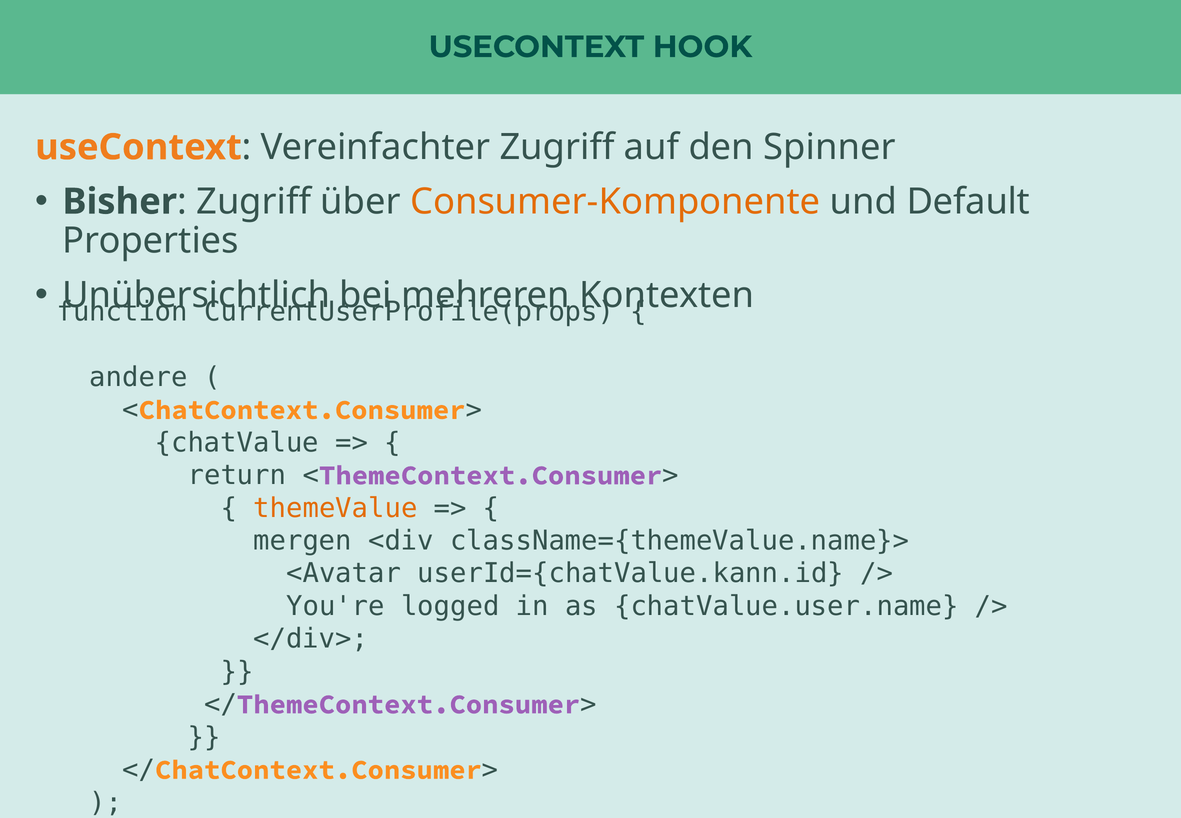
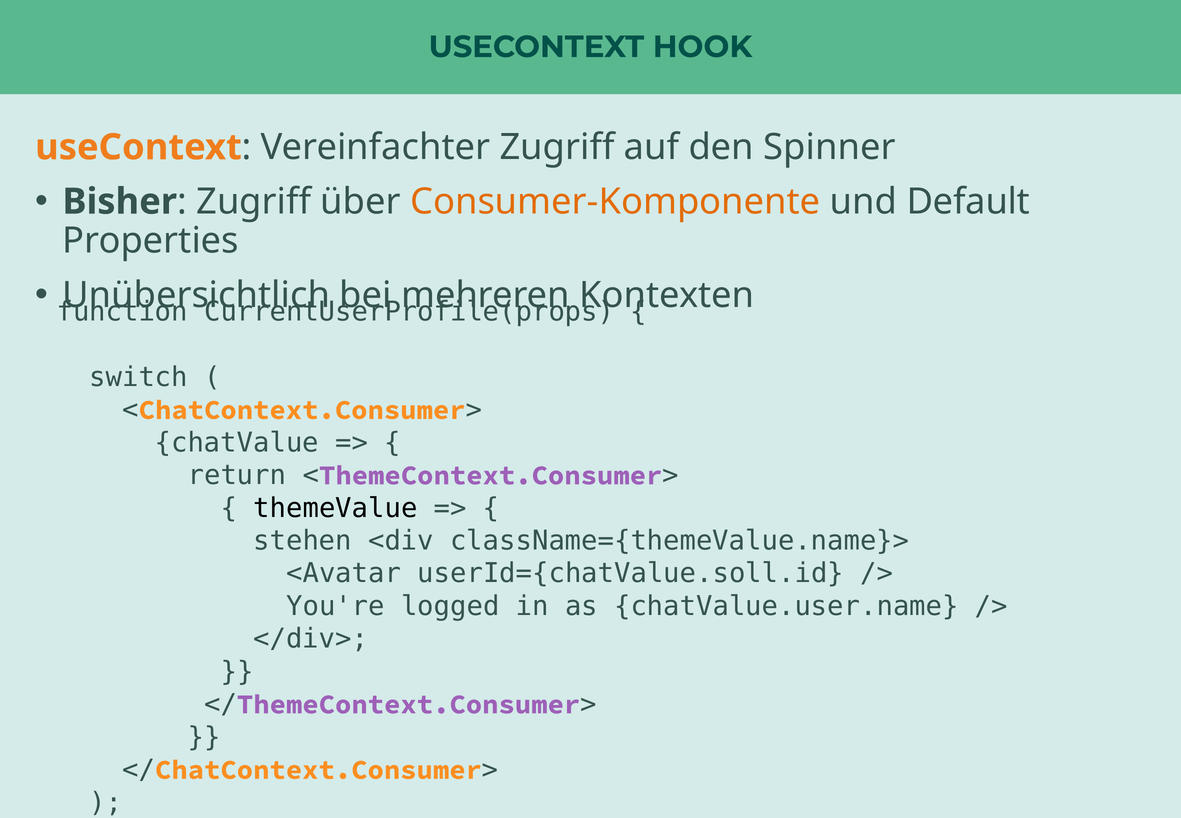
andere: andere -> switch
themeValue colour: orange -> black
mergen: mergen -> stehen
userId={chatValue.kann.id: userId={chatValue.kann.id -> userId={chatValue.soll.id
